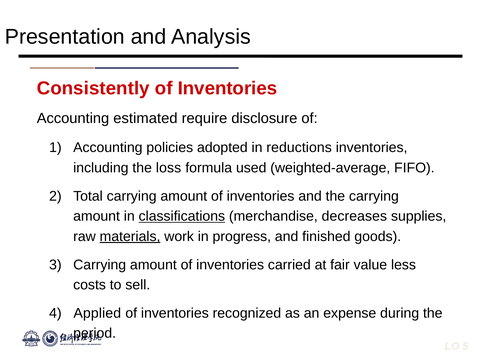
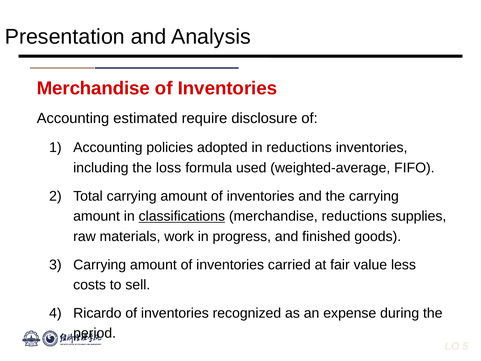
Consistently at (93, 88): Consistently -> Merchandise
merchandise decreases: decreases -> reductions
materials underline: present -> none
Applied: Applied -> Ricardo
